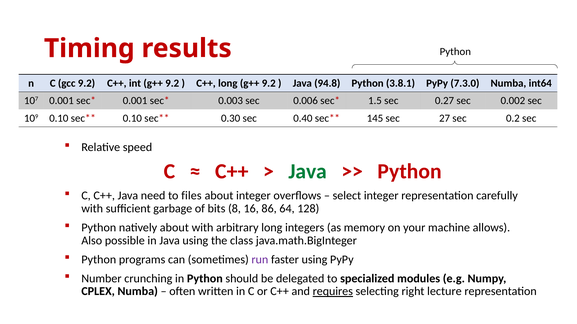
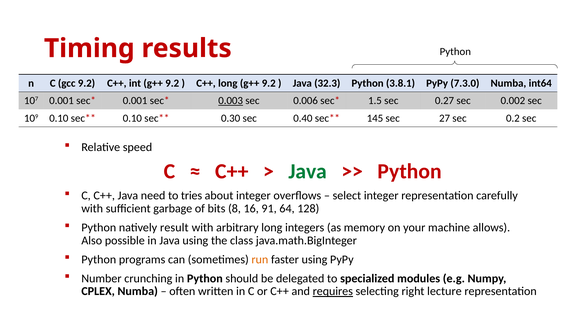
94.8: 94.8 -> 32.3
0.003 underline: none -> present
files: files -> tries
86: 86 -> 91
natively about: about -> result
run colour: purple -> orange
